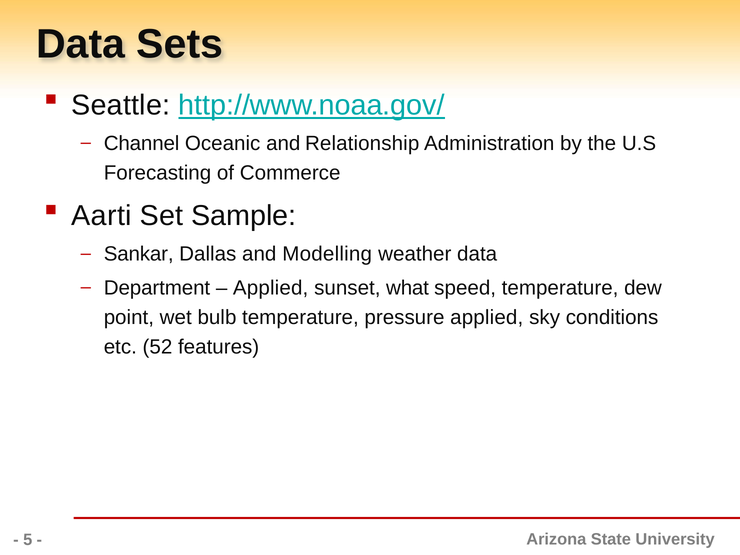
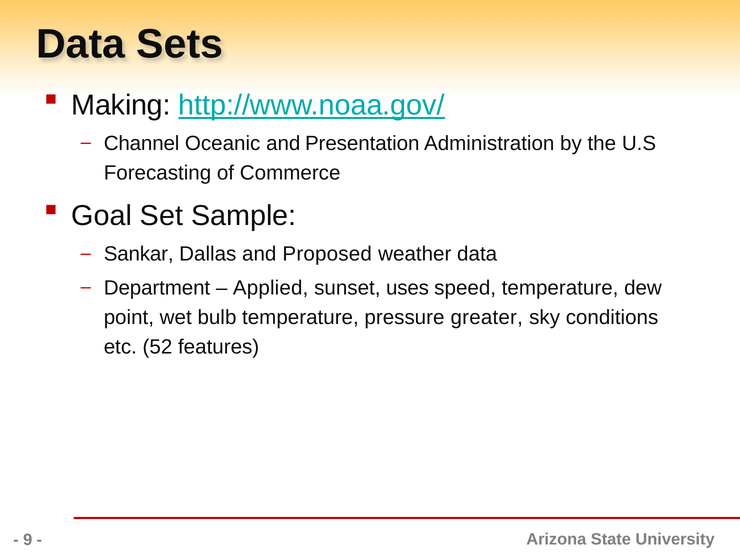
Seattle: Seattle -> Making
Relationship: Relationship -> Presentation
Aarti: Aarti -> Goal
Modelling: Modelling -> Proposed
what: what -> uses
pressure applied: applied -> greater
5: 5 -> 9
